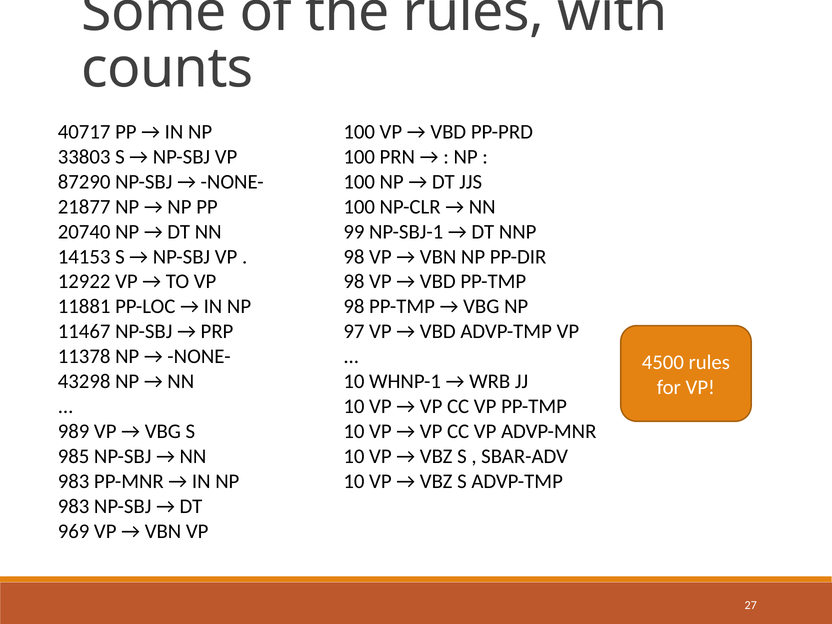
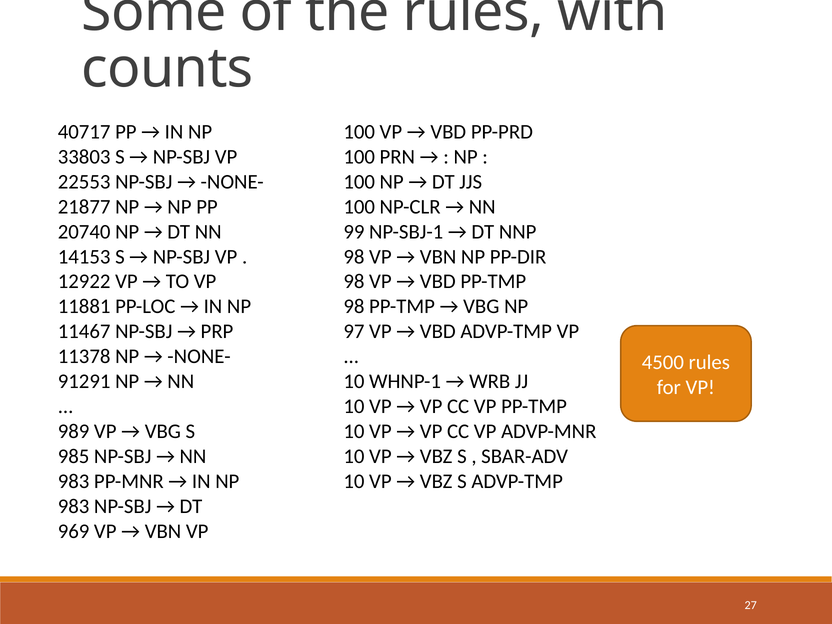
87290: 87290 -> 22553
43298: 43298 -> 91291
